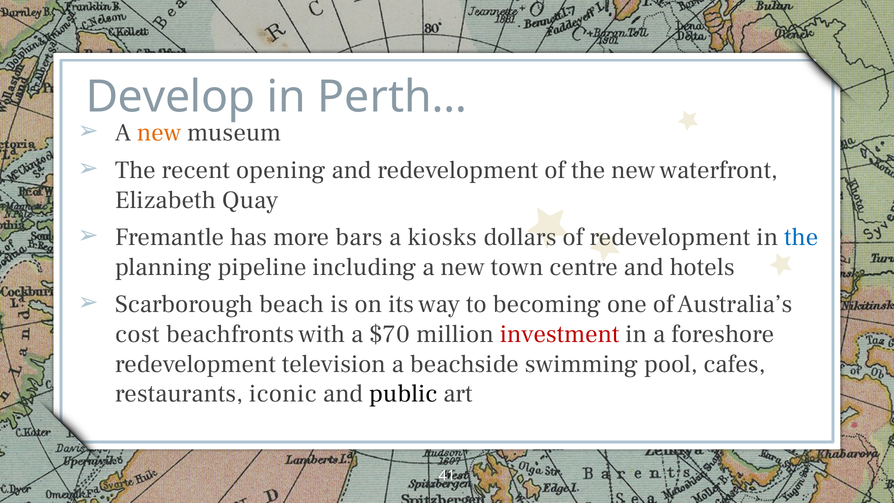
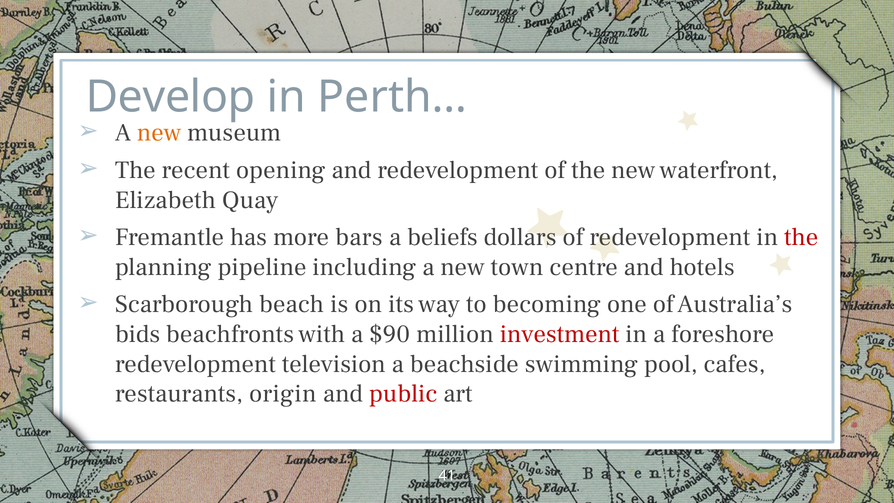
kiosks: kiosks -> beliefs
the at (801, 237) colour: blue -> red
cost: cost -> bids
$70: $70 -> $90
iconic: iconic -> origin
public colour: black -> red
